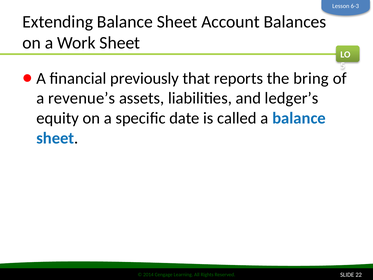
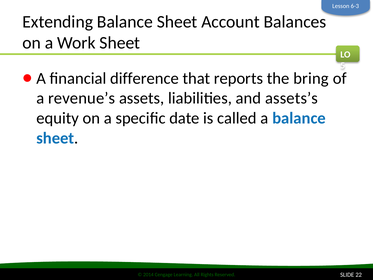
previously: previously -> difference
ledger’s: ledger’s -> assets’s
